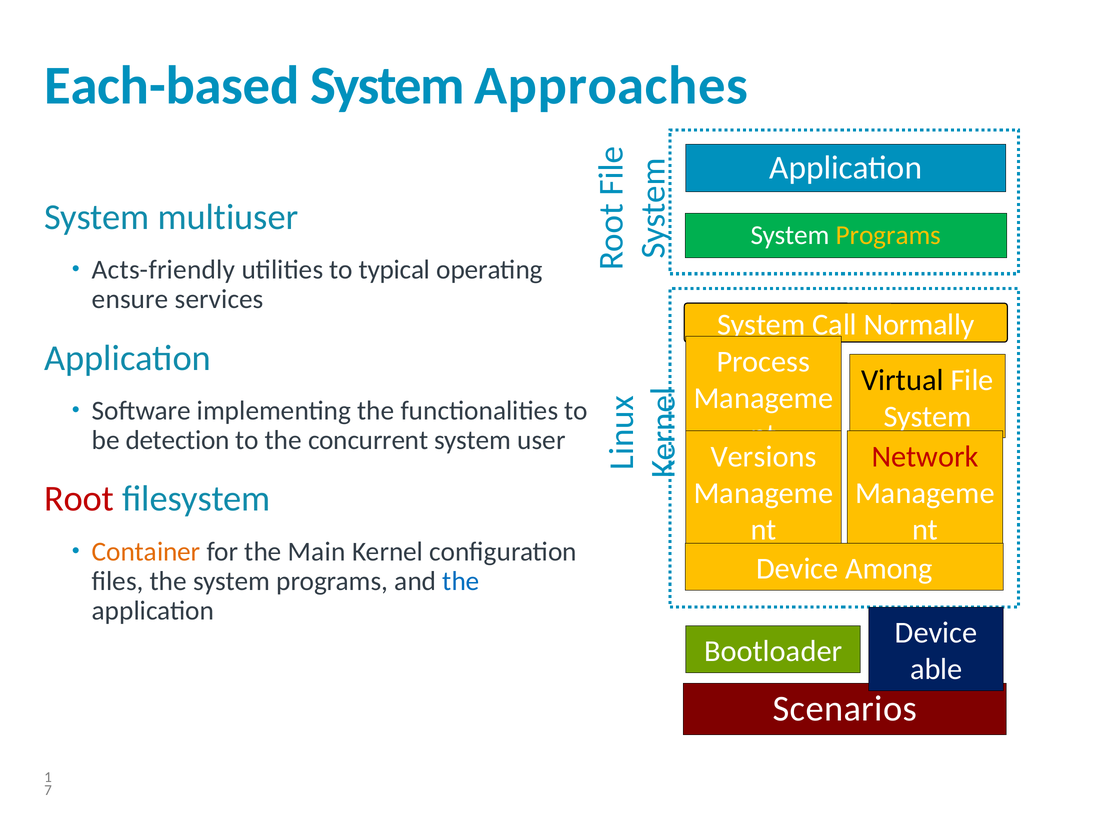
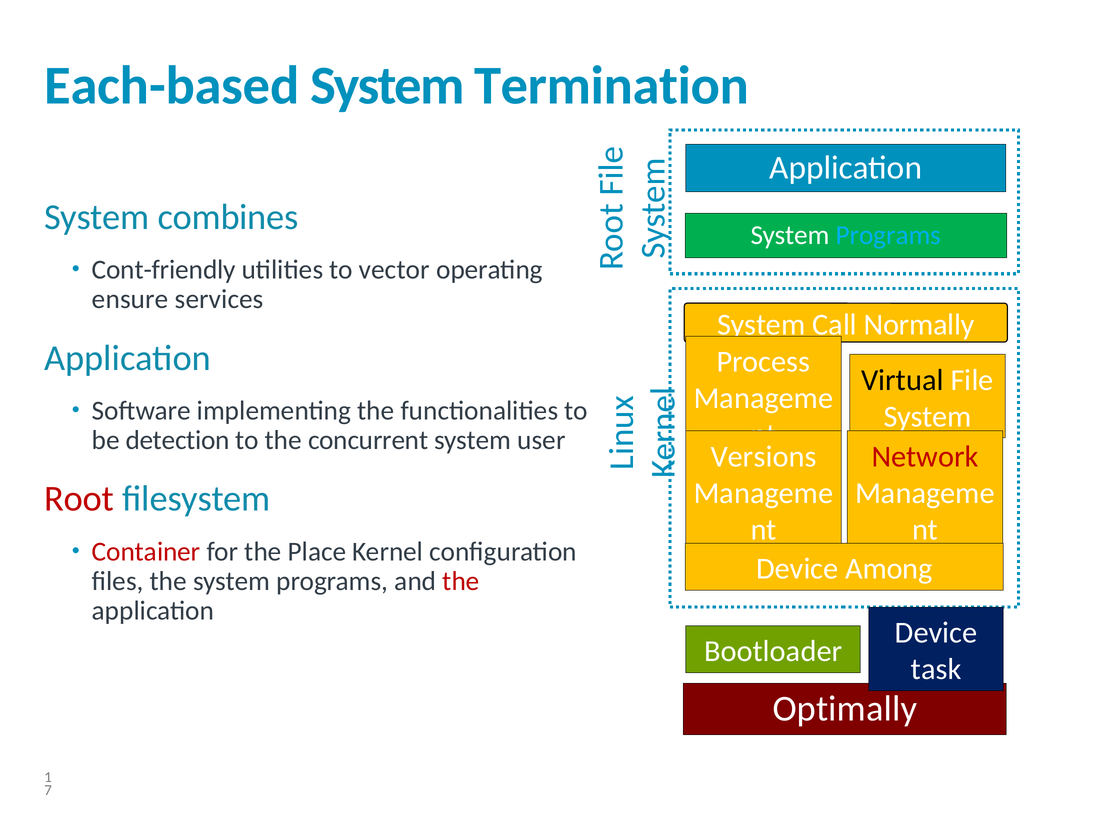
Approaches: Approaches -> Termination
multiuser: multiuser -> combines
Programs at (888, 235) colour: yellow -> light blue
Acts-friendly: Acts-friendly -> Cont-friendly
typical: typical -> vector
Container colour: orange -> red
Main: Main -> Place
the at (461, 581) colour: blue -> red
able: able -> task
Scenarios: Scenarios -> Optimally
